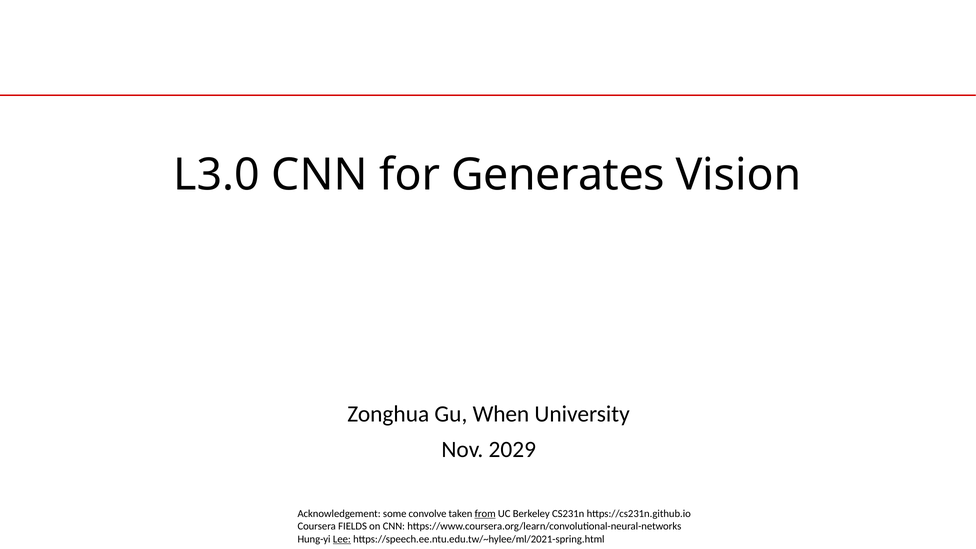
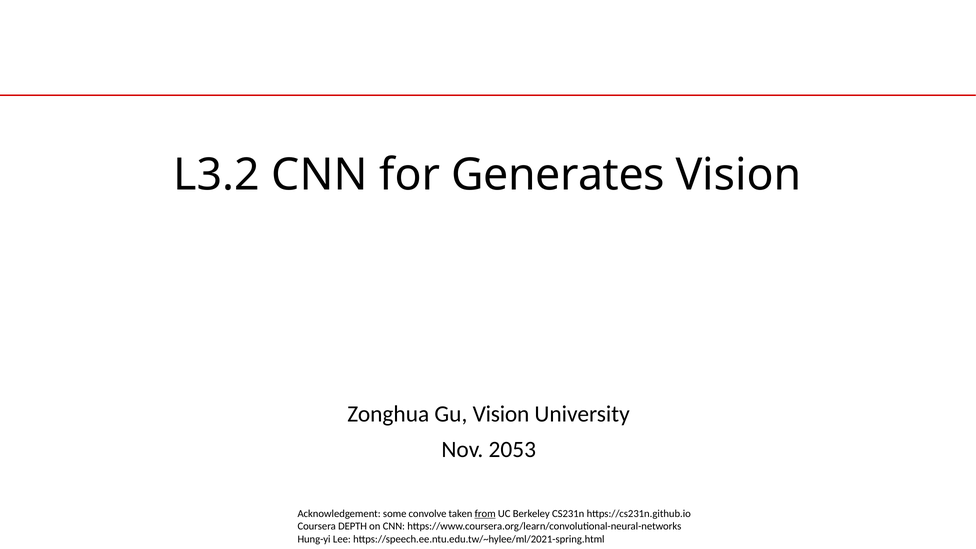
L3.0: L3.0 -> L3.2
Gu When: When -> Vision
2029: 2029 -> 2053
FIELDS: FIELDS -> DEPTH
Lee underline: present -> none
